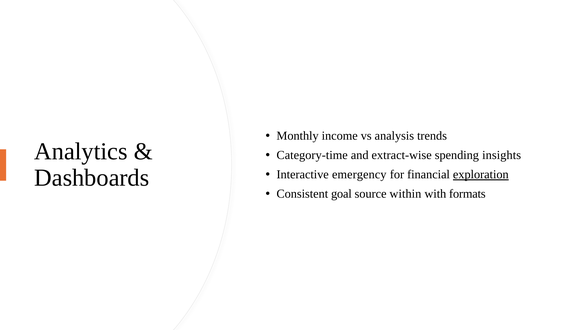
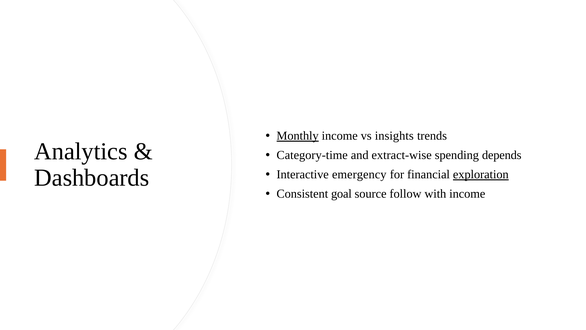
Monthly underline: none -> present
analysis: analysis -> insights
insights: insights -> depends
within: within -> follow
with formats: formats -> income
